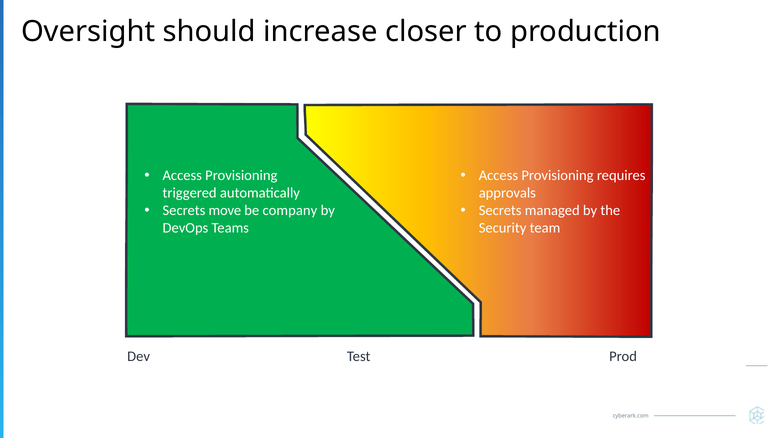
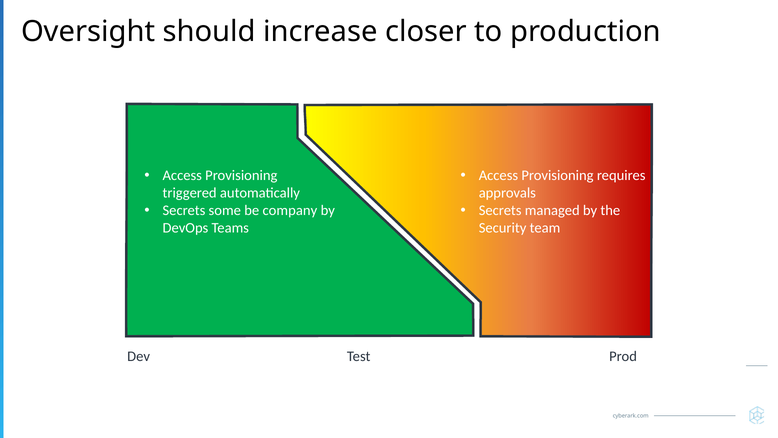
move: move -> some
